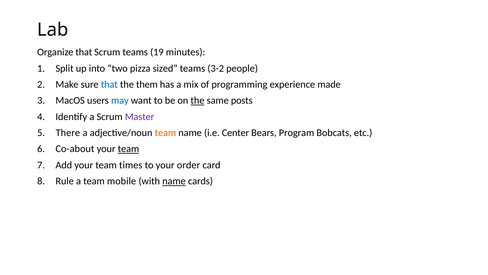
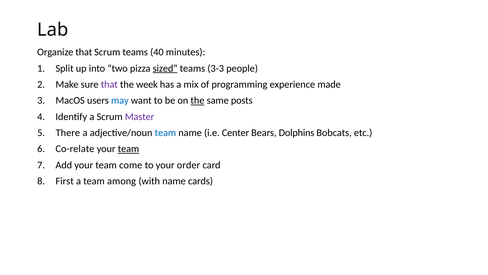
19: 19 -> 40
sized underline: none -> present
3-2: 3-2 -> 3-3
that at (109, 84) colour: blue -> purple
them: them -> week
team at (165, 133) colour: orange -> blue
Program: Program -> Dolphins
Co-about: Co-about -> Co-relate
times: times -> come
Rule: Rule -> First
mobile: mobile -> among
name at (174, 181) underline: present -> none
